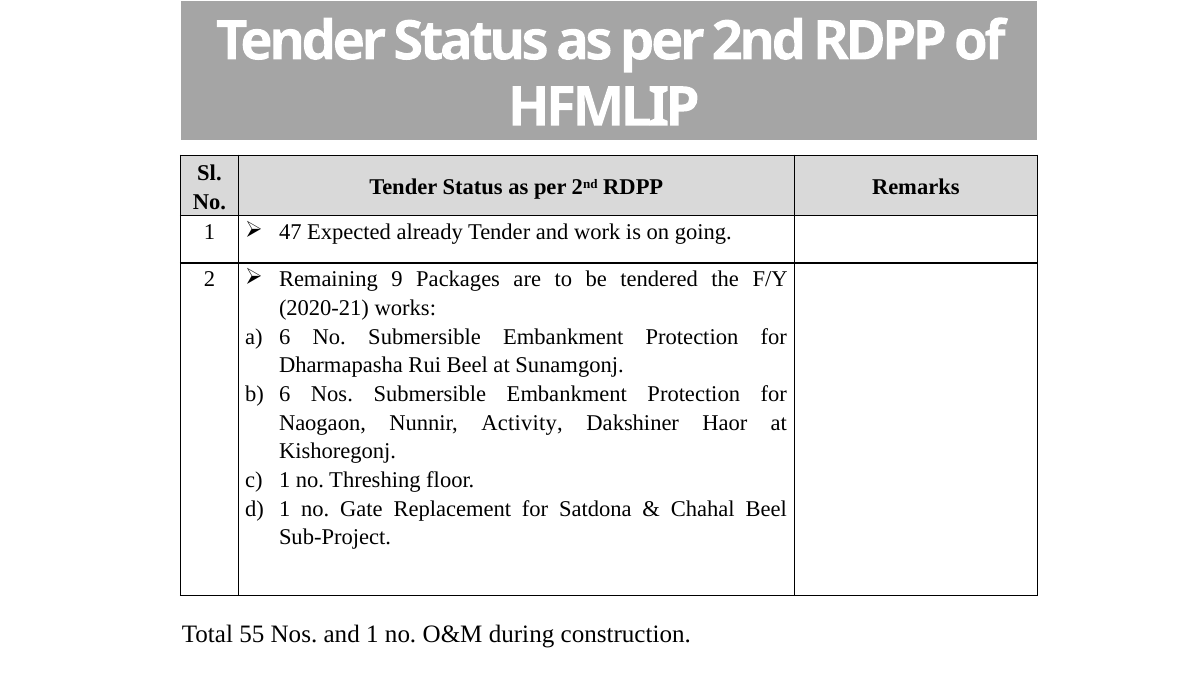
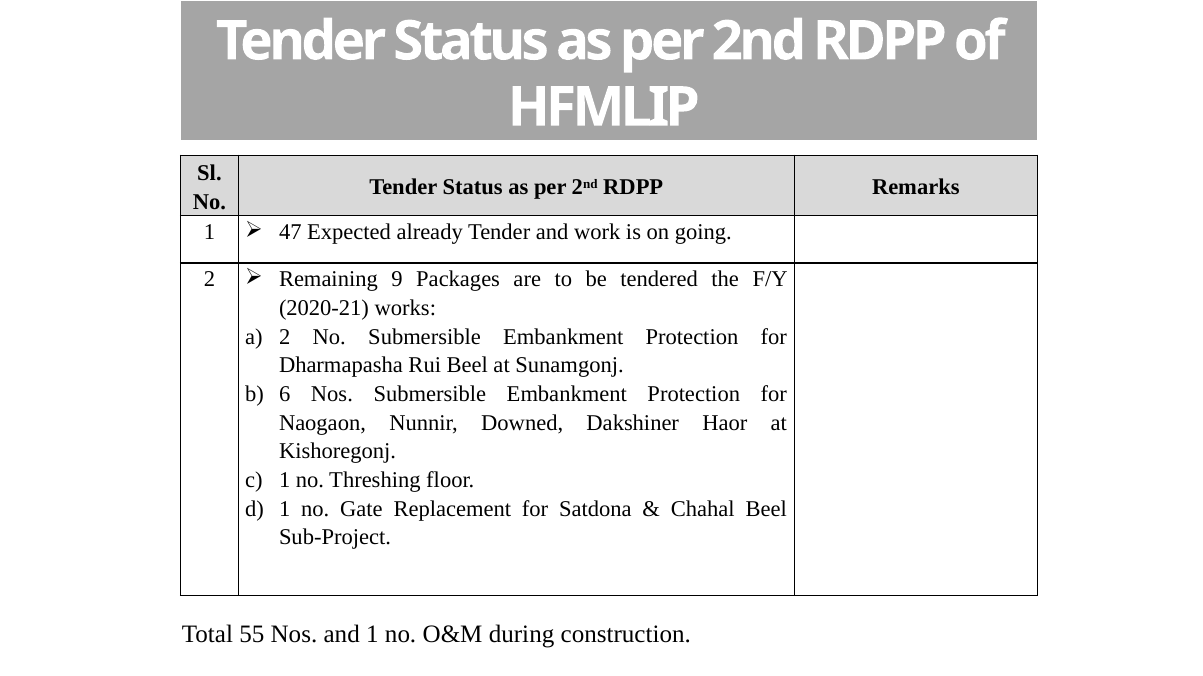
6 at (285, 337): 6 -> 2
Activity: Activity -> Downed
